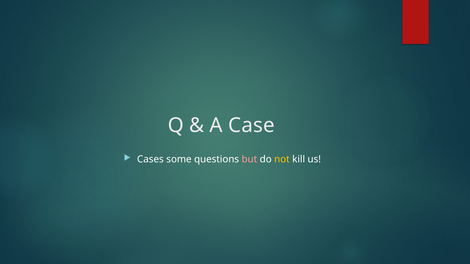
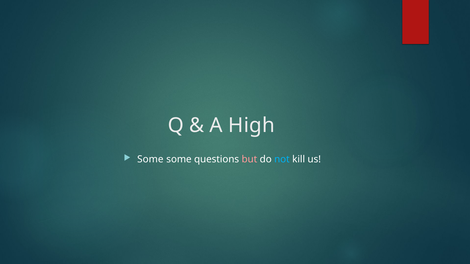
Case: Case -> High
Cases at (150, 160): Cases -> Some
not colour: yellow -> light blue
